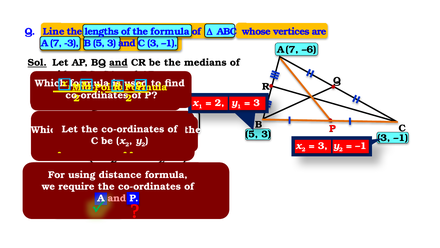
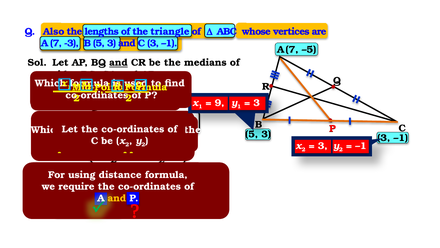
Q Line: Line -> Also
the formula: formula -> triangle
–6: –6 -> –5
Sol underline: present -> none
2 at (220, 103): 2 -> 9
and at (117, 198) colour: pink -> yellow
